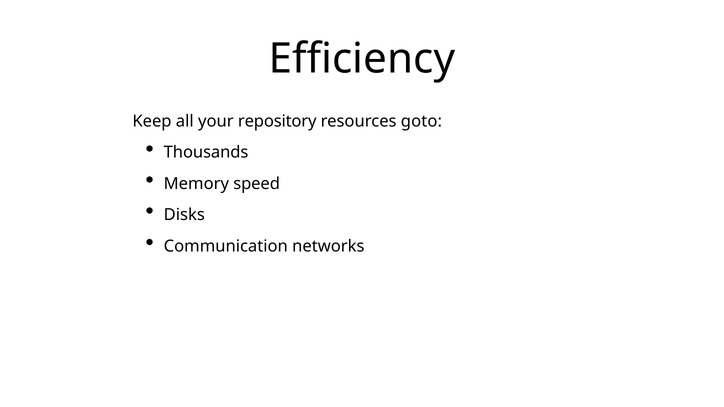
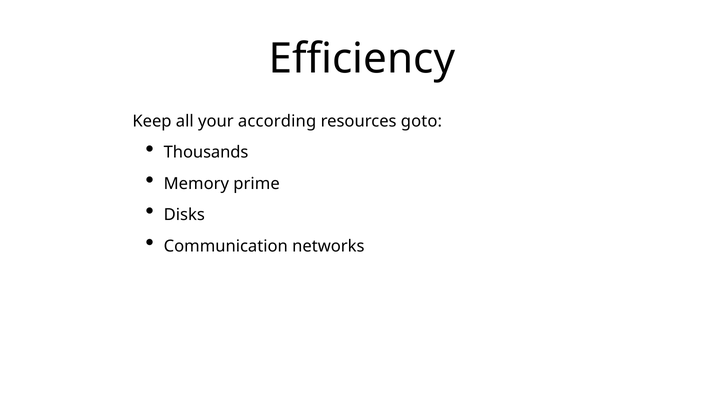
repository: repository -> according
speed: speed -> prime
